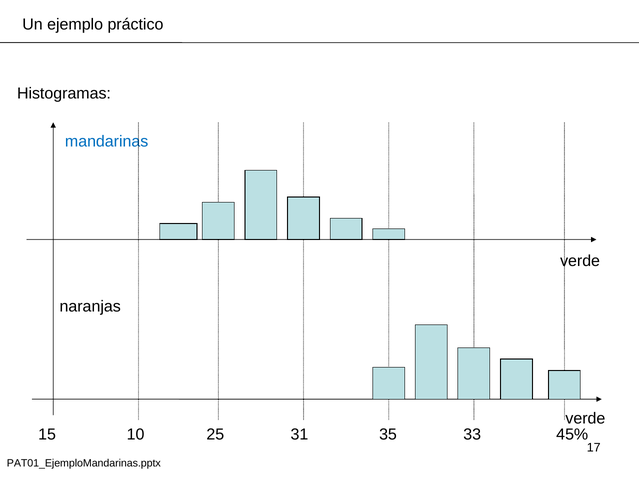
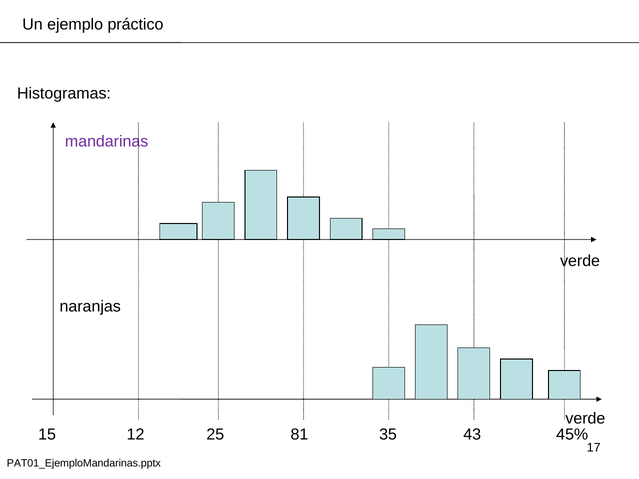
mandarinas colour: blue -> purple
10: 10 -> 12
31: 31 -> 81
33: 33 -> 43
